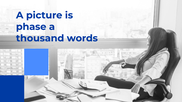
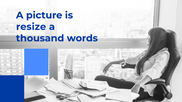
phase: phase -> resize
